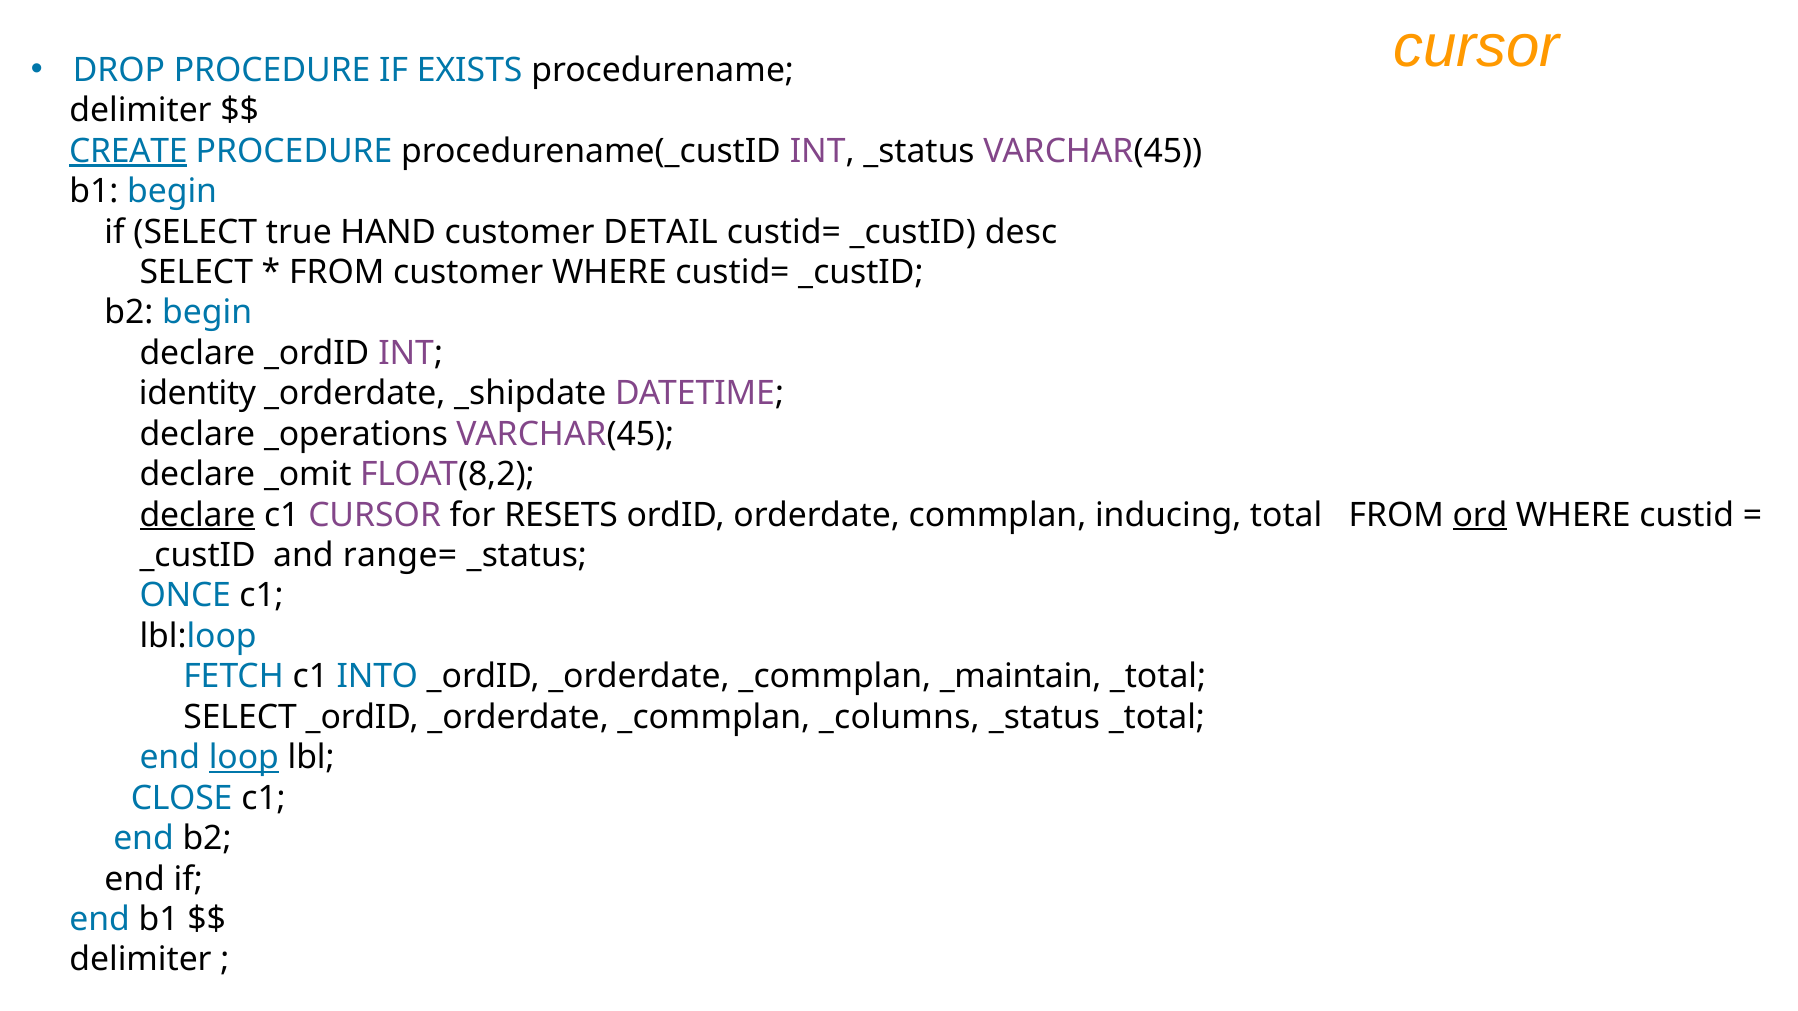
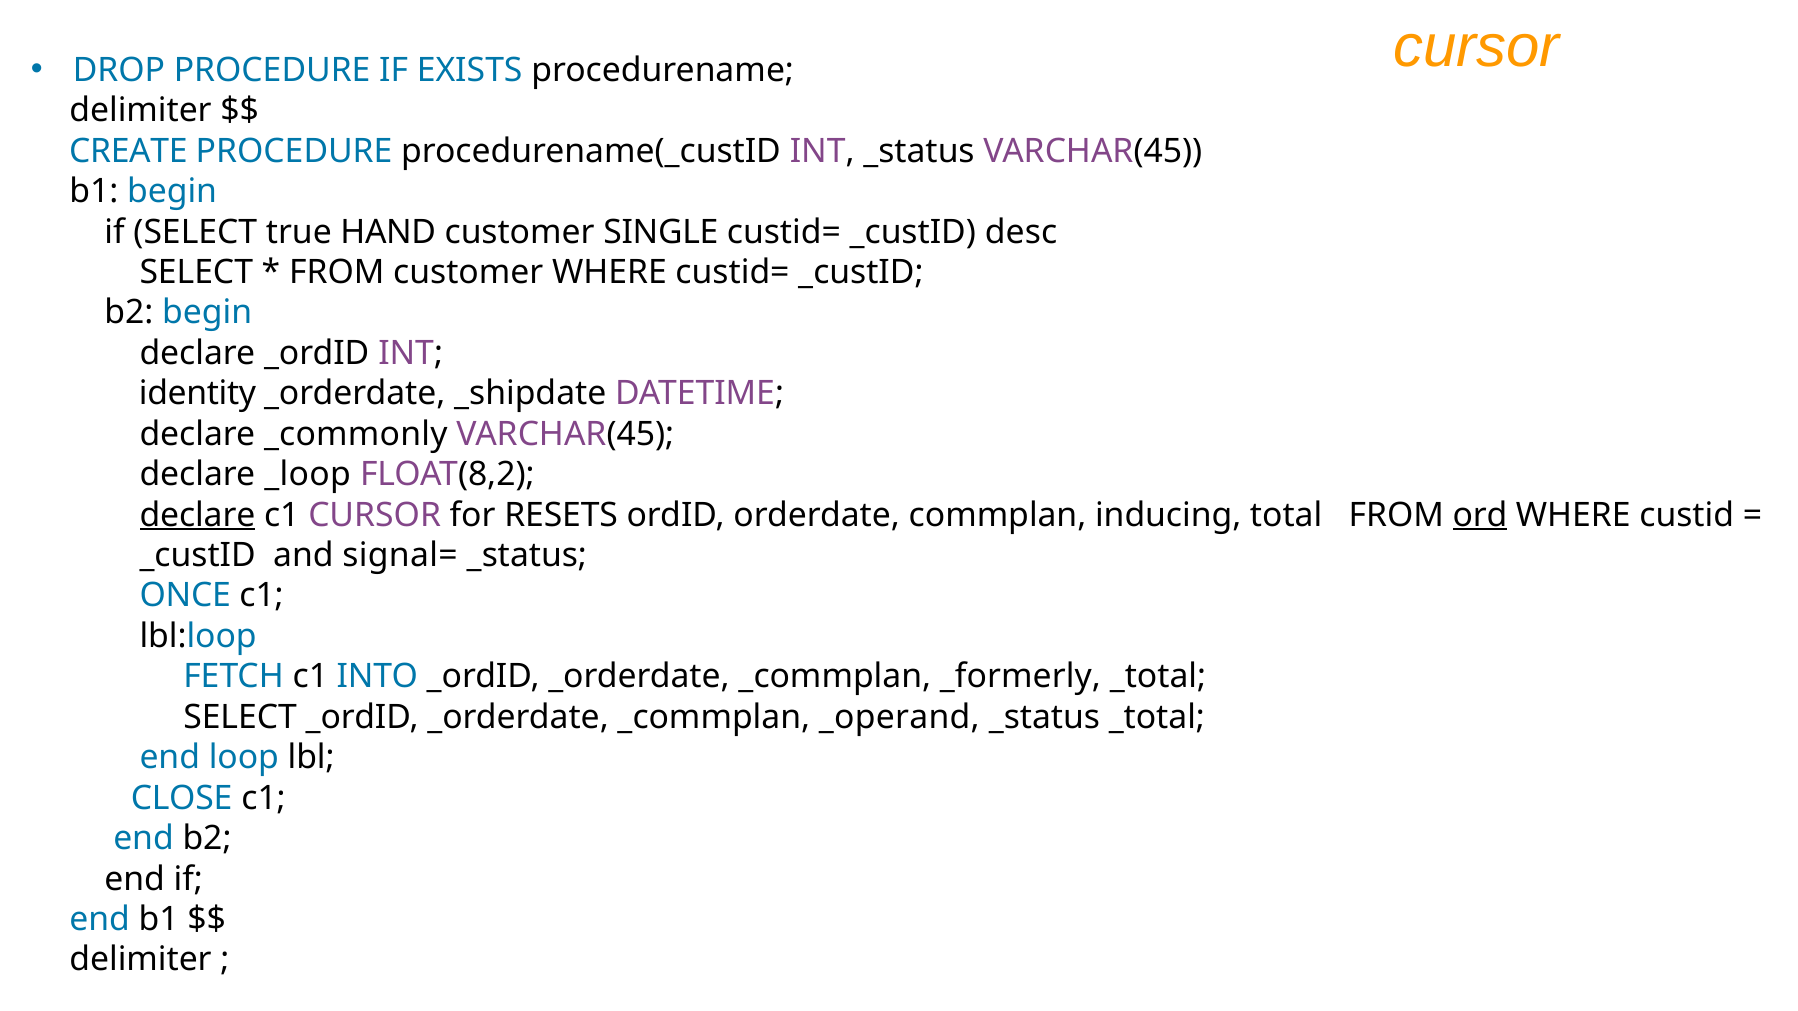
CREATE underline: present -> none
DETAIL: DETAIL -> SINGLE
_operations: _operations -> _commonly
_omit: _omit -> _loop
range=: range= -> signal=
_maintain: _maintain -> _formerly
_columns: _columns -> _operand
loop underline: present -> none
